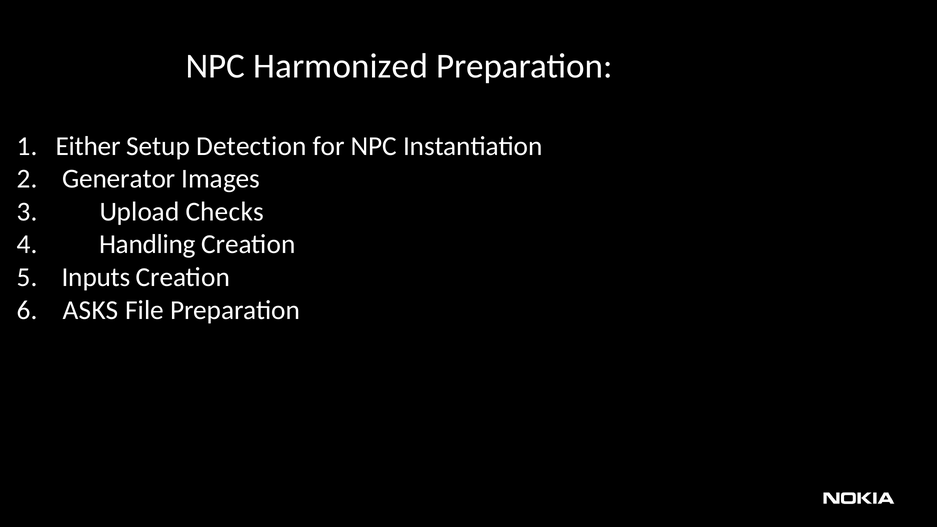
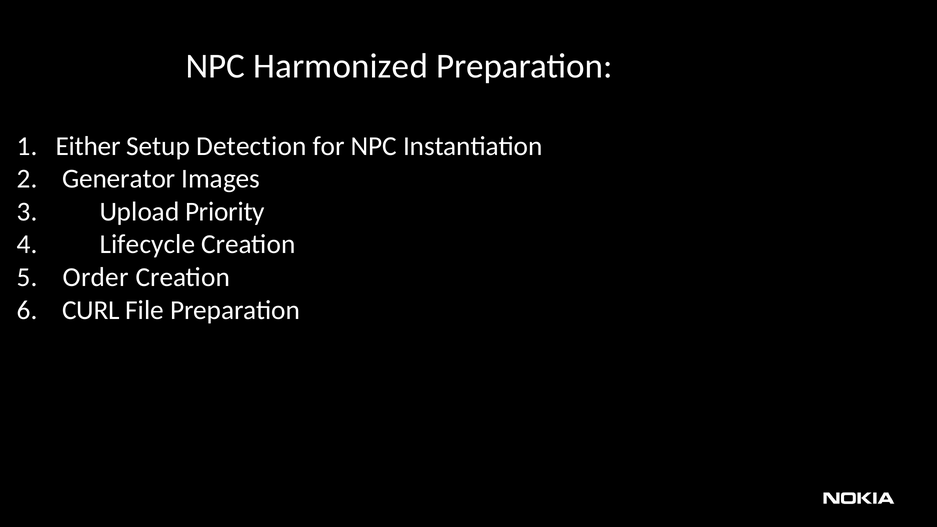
Checks: Checks -> Priority
Handling: Handling -> Lifecycle
Inputs: Inputs -> Order
ASKS: ASKS -> CURL
